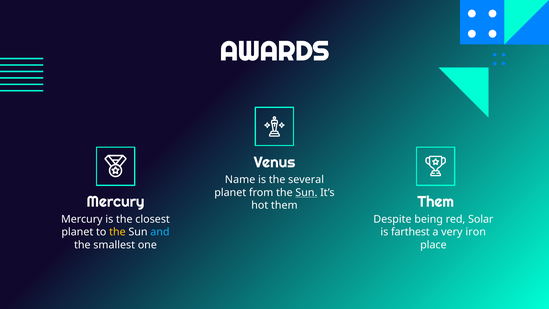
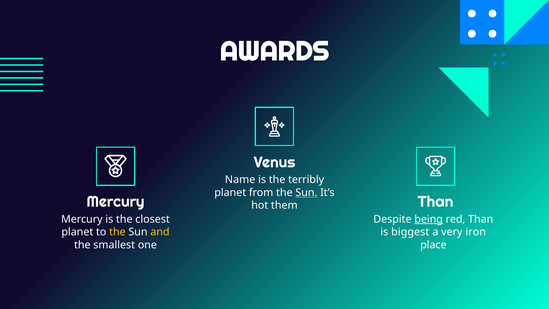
several: several -> terribly
Them at (436, 202): Them -> Than
being underline: none -> present
red Solar: Solar -> Than
and colour: light blue -> yellow
farthest: farthest -> biggest
